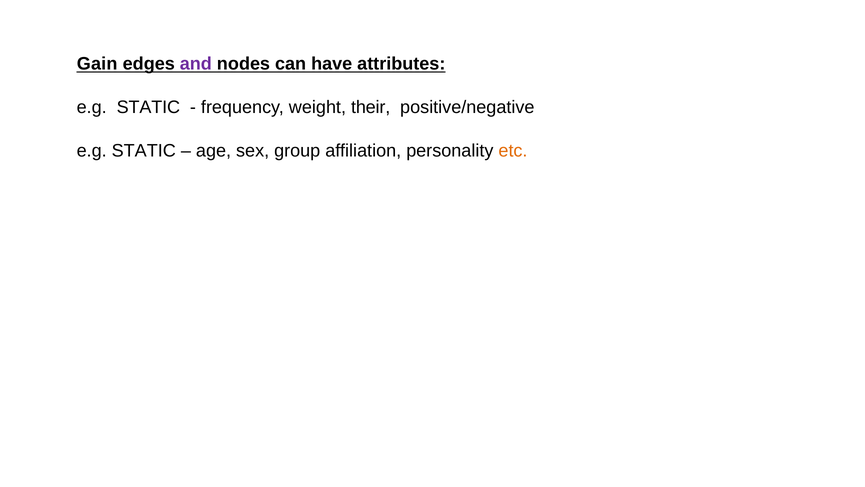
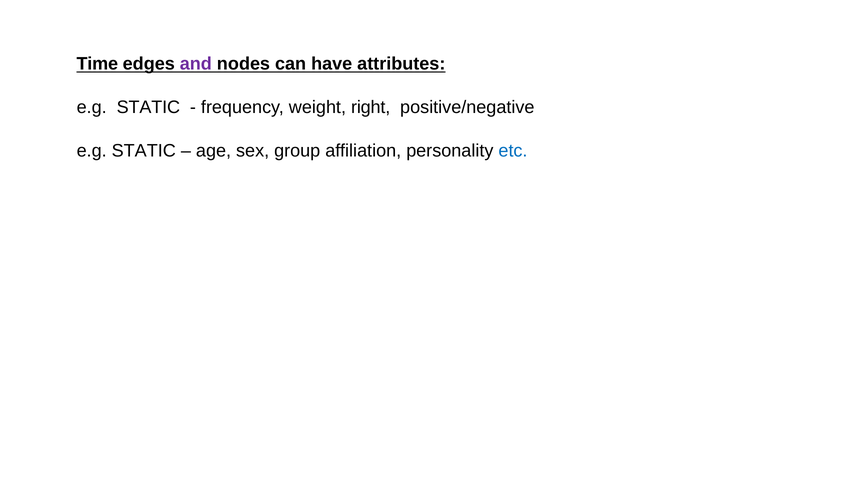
Gain: Gain -> Time
their: their -> right
etc colour: orange -> blue
